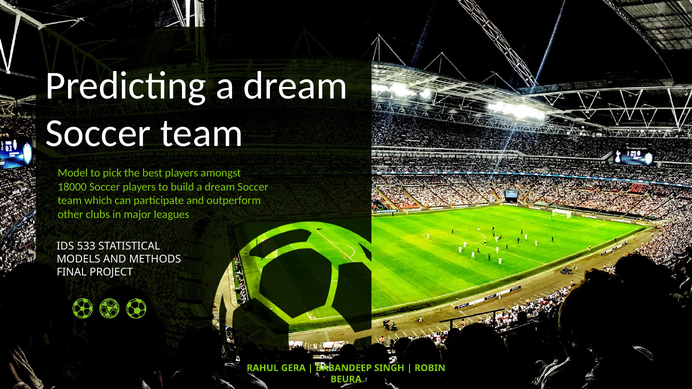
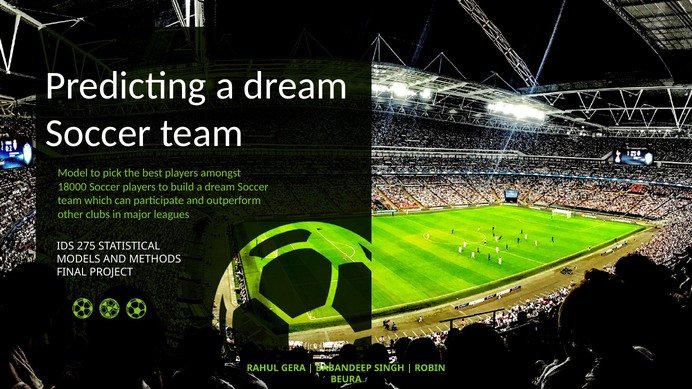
533: 533 -> 275
